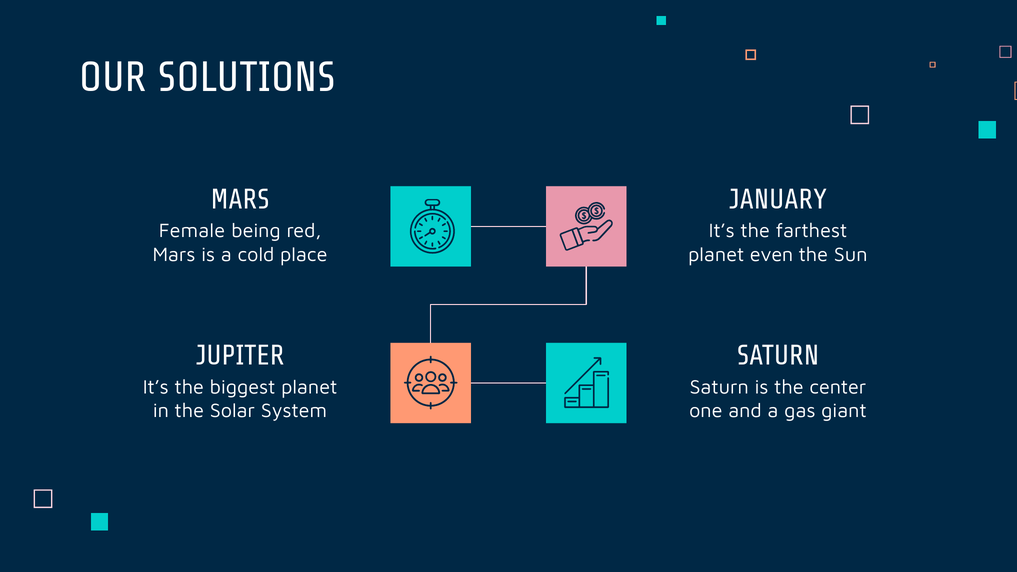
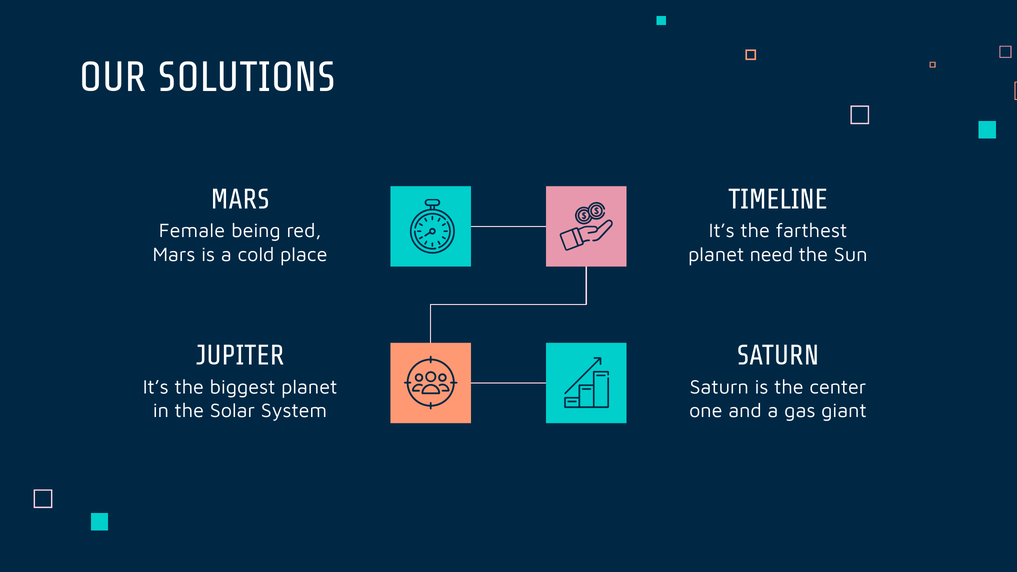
JANUARY: JANUARY -> TIMELINE
even: even -> need
